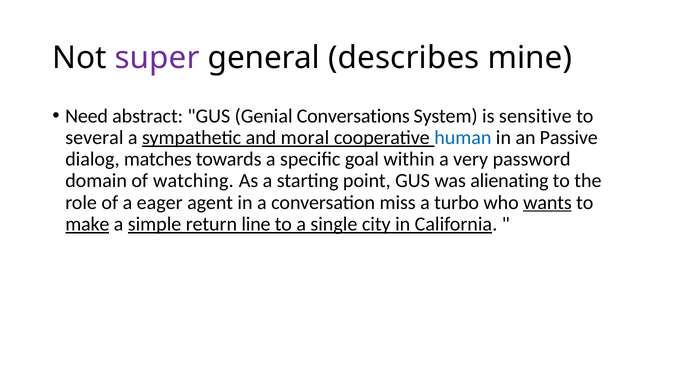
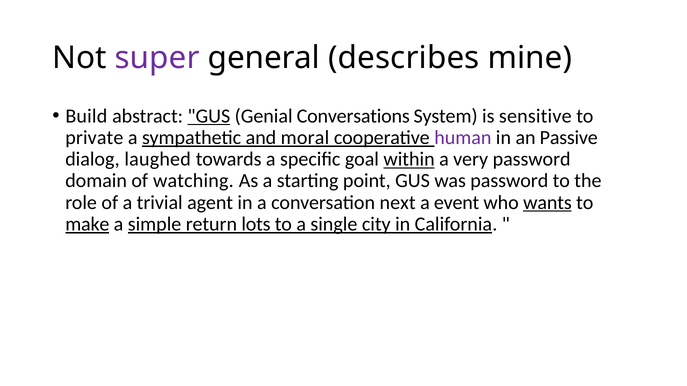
Need: Need -> Build
GUS at (209, 116) underline: none -> present
several: several -> private
human colour: blue -> purple
matches: matches -> laughed
within underline: none -> present
was alienating: alienating -> password
eager: eager -> trivial
miss: miss -> next
turbo: turbo -> event
line: line -> lots
